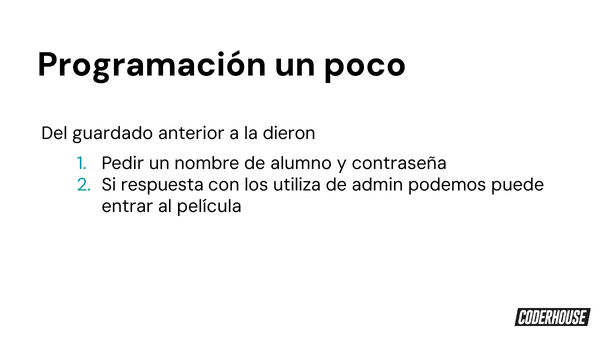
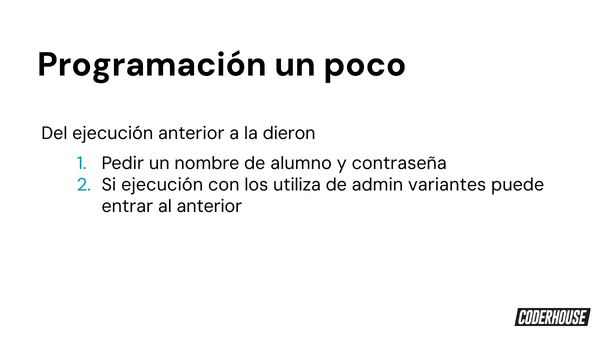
Del guardado: guardado -> ejecución
Si respuesta: respuesta -> ejecución
podemos: podemos -> variantes
al película: película -> anterior
